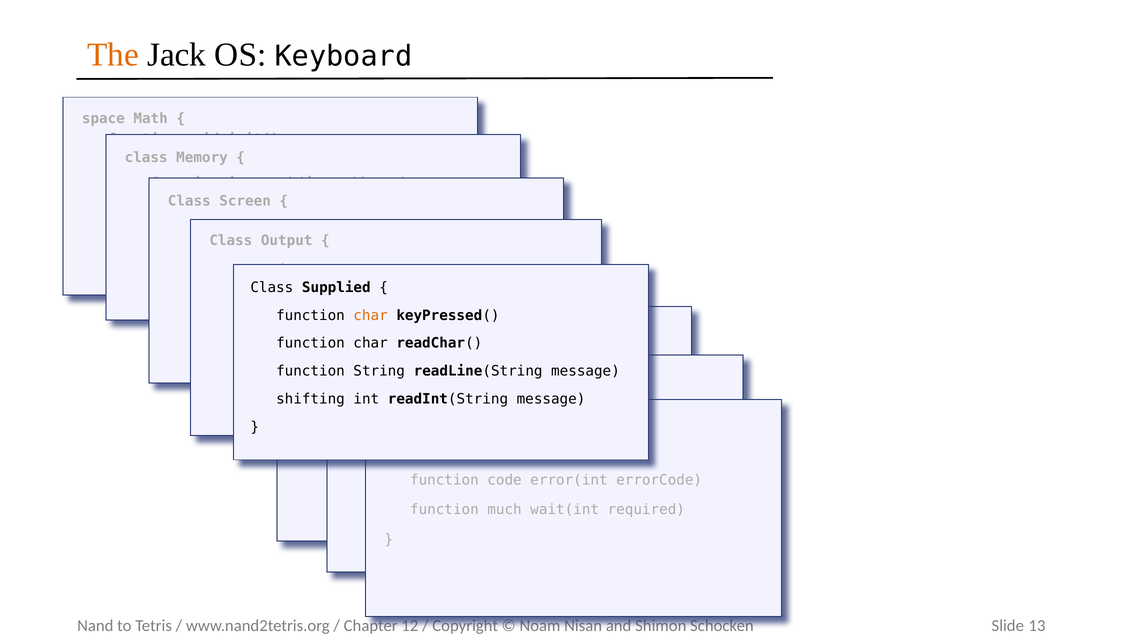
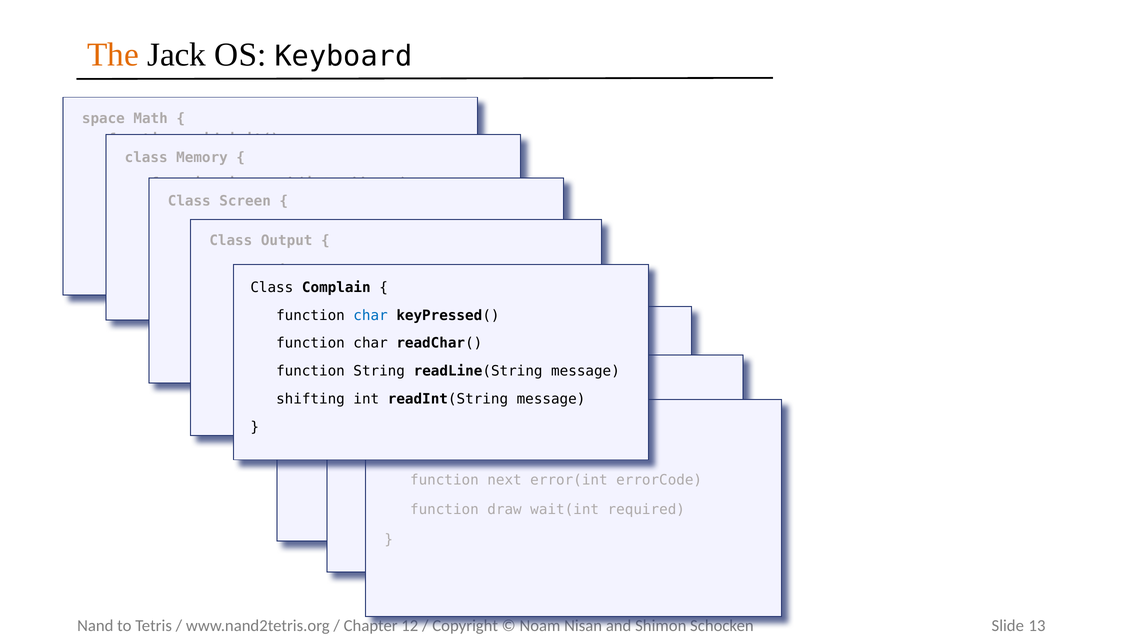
Supplied: Supplied -> Complain
char at (371, 315) colour: orange -> blue
code: code -> next
much: much -> draw
